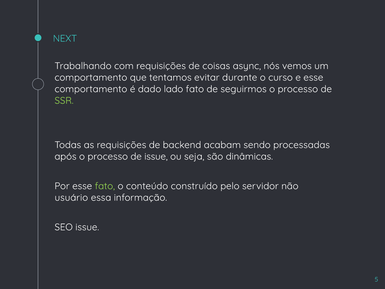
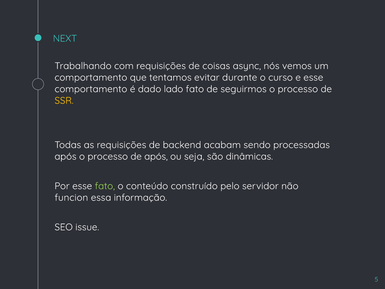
SSR colour: light green -> yellow
de issue: issue -> após
usuário: usuário -> funcion
